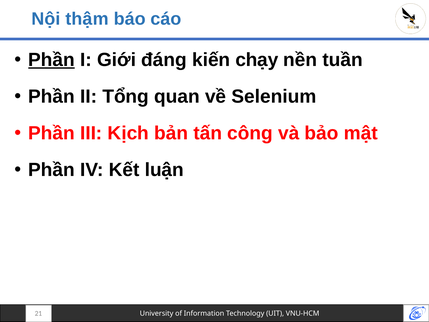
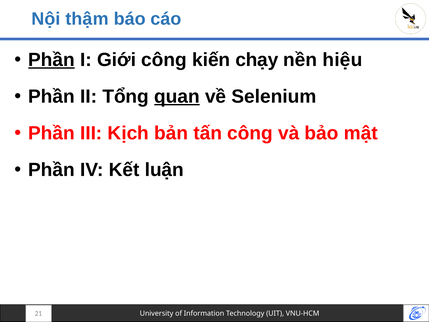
Giới đáng: đáng -> công
tuần: tuần -> hiệu
quan underline: none -> present
